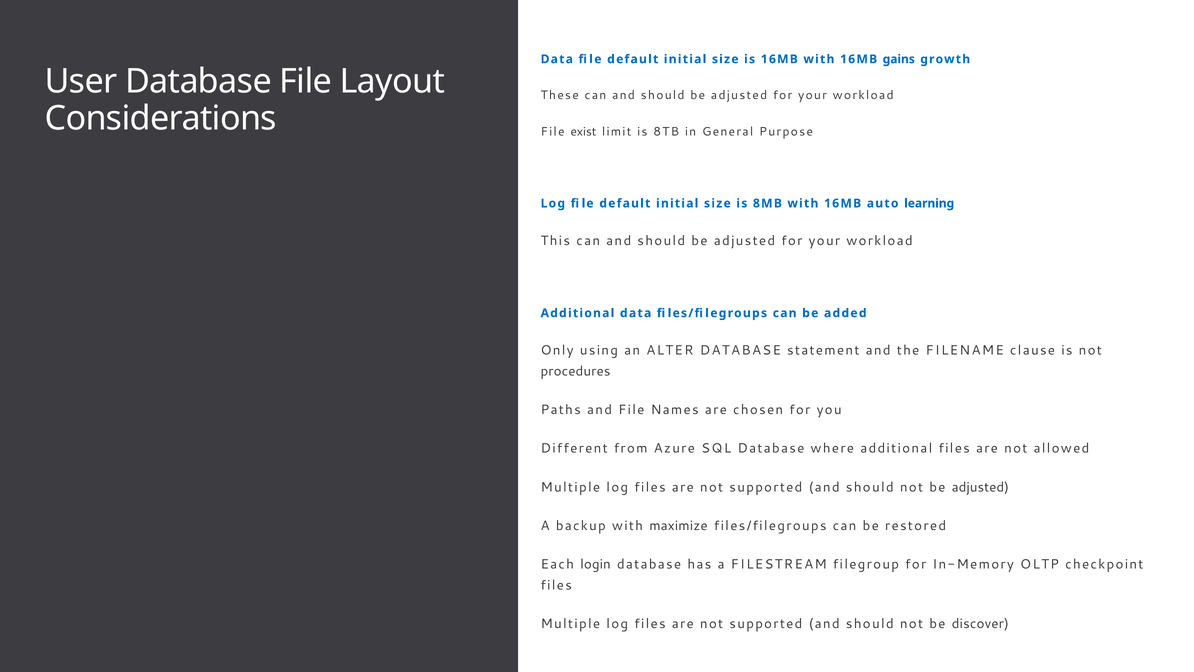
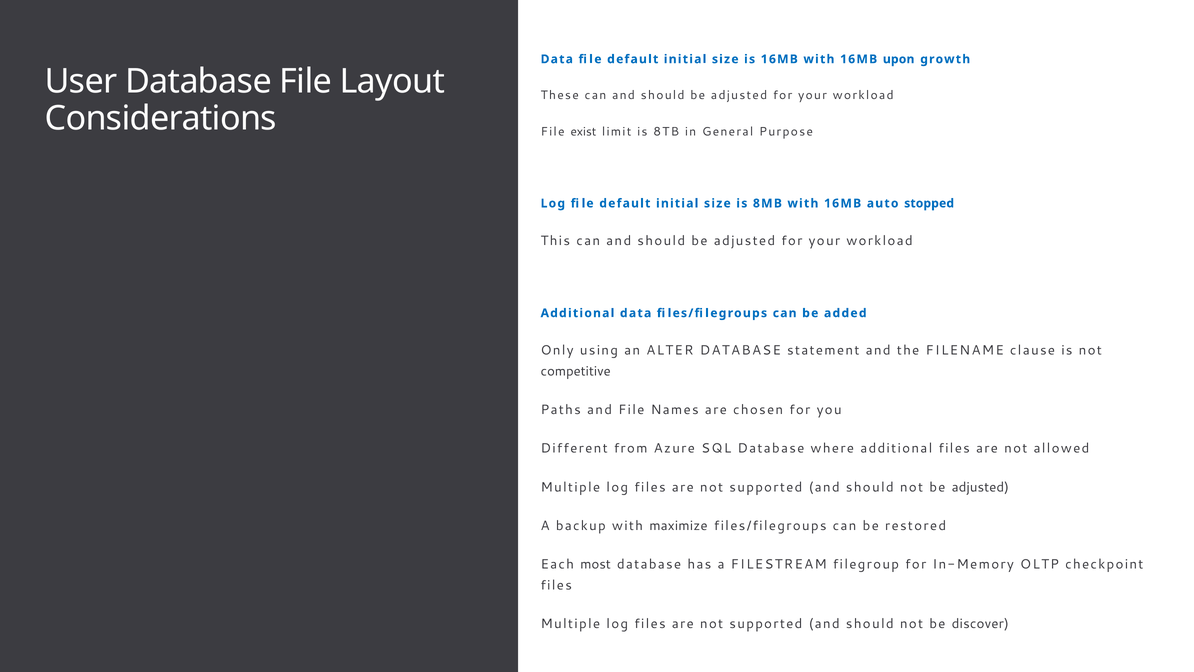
gains: gains -> upon
learning: learning -> stopped
procedures: procedures -> competitive
login: login -> most
